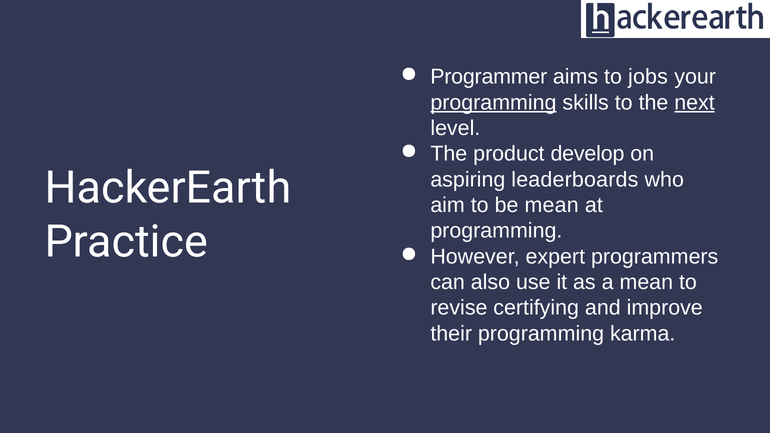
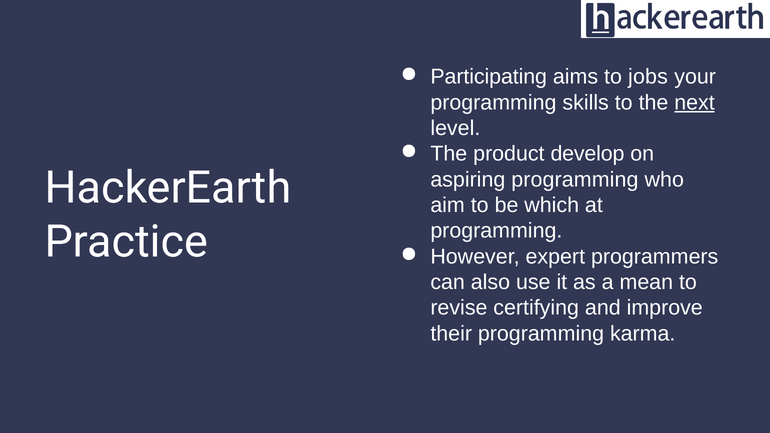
Programmer: Programmer -> Participating
programming at (493, 102) underline: present -> none
aspiring leaderboards: leaderboards -> programming
be mean: mean -> which
